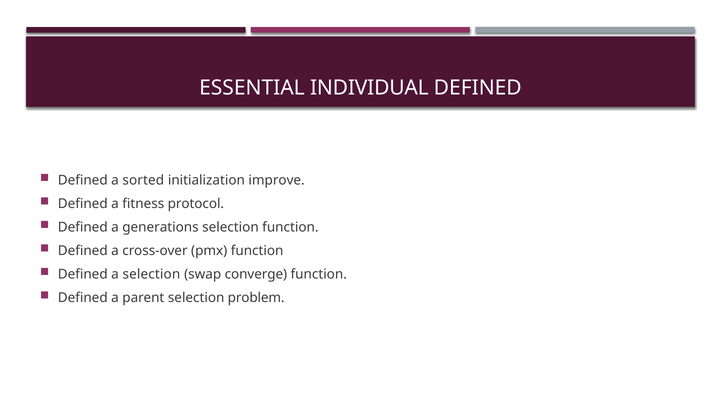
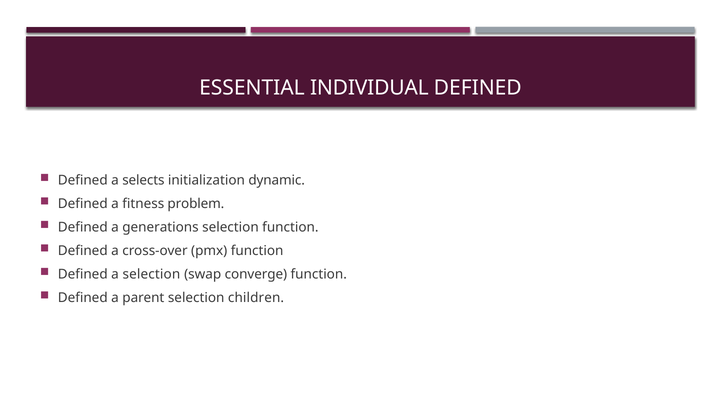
sorted: sorted -> selects
improve: improve -> dynamic
protocol: protocol -> problem
problem: problem -> children
